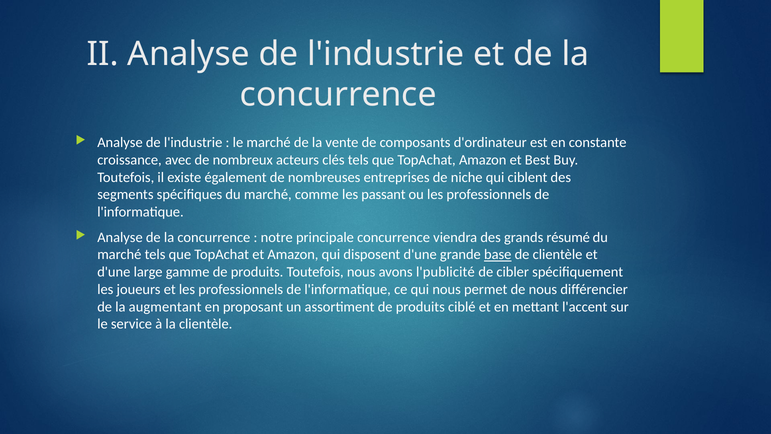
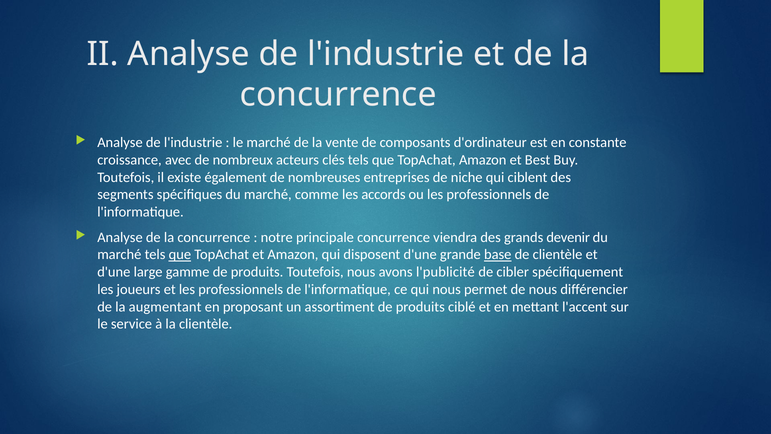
passant: passant -> accords
résumé: résumé -> devenir
que at (180, 255) underline: none -> present
